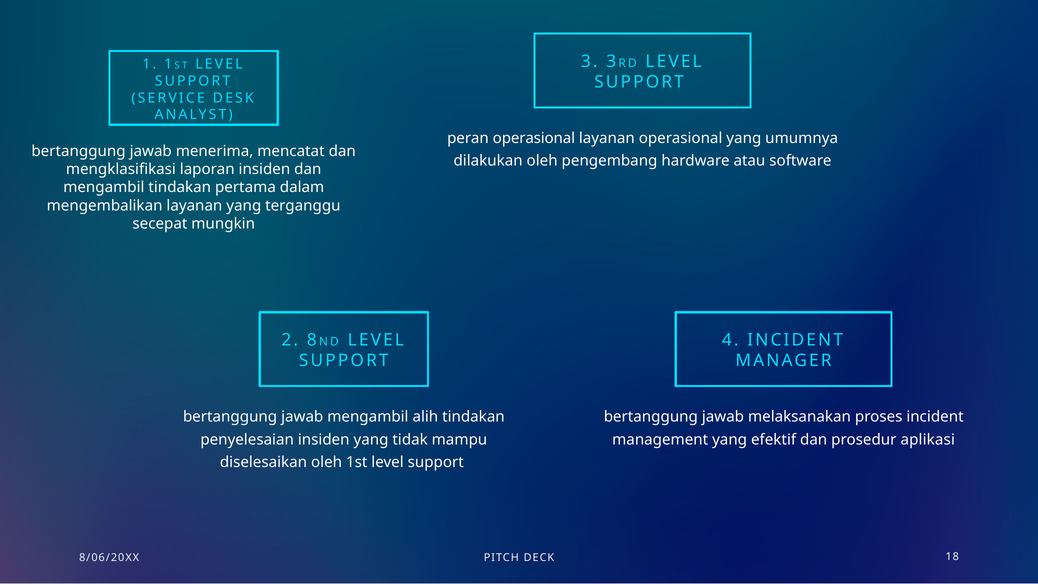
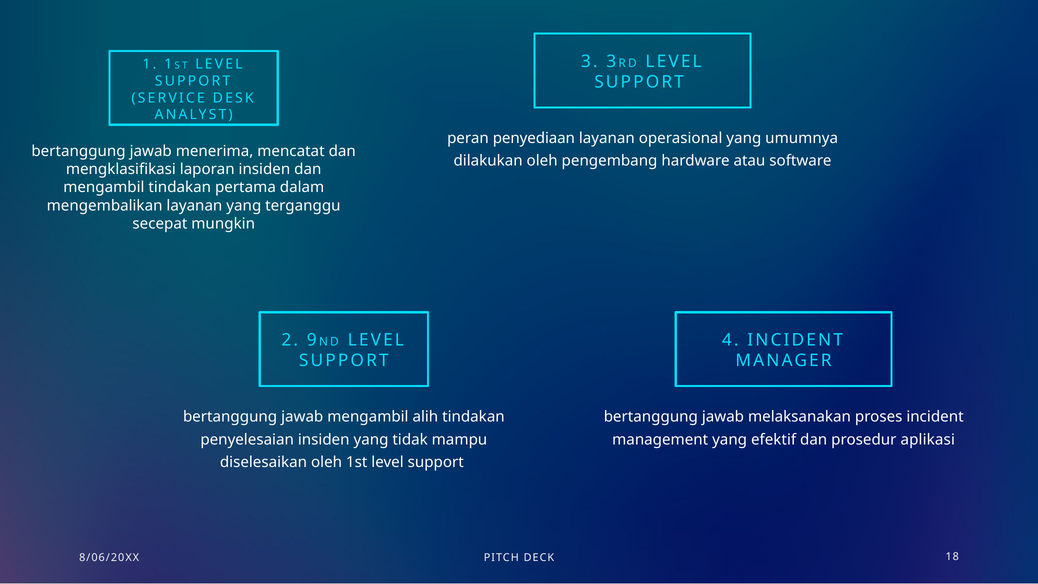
peran operasional: operasional -> penyediaan
8: 8 -> 9
